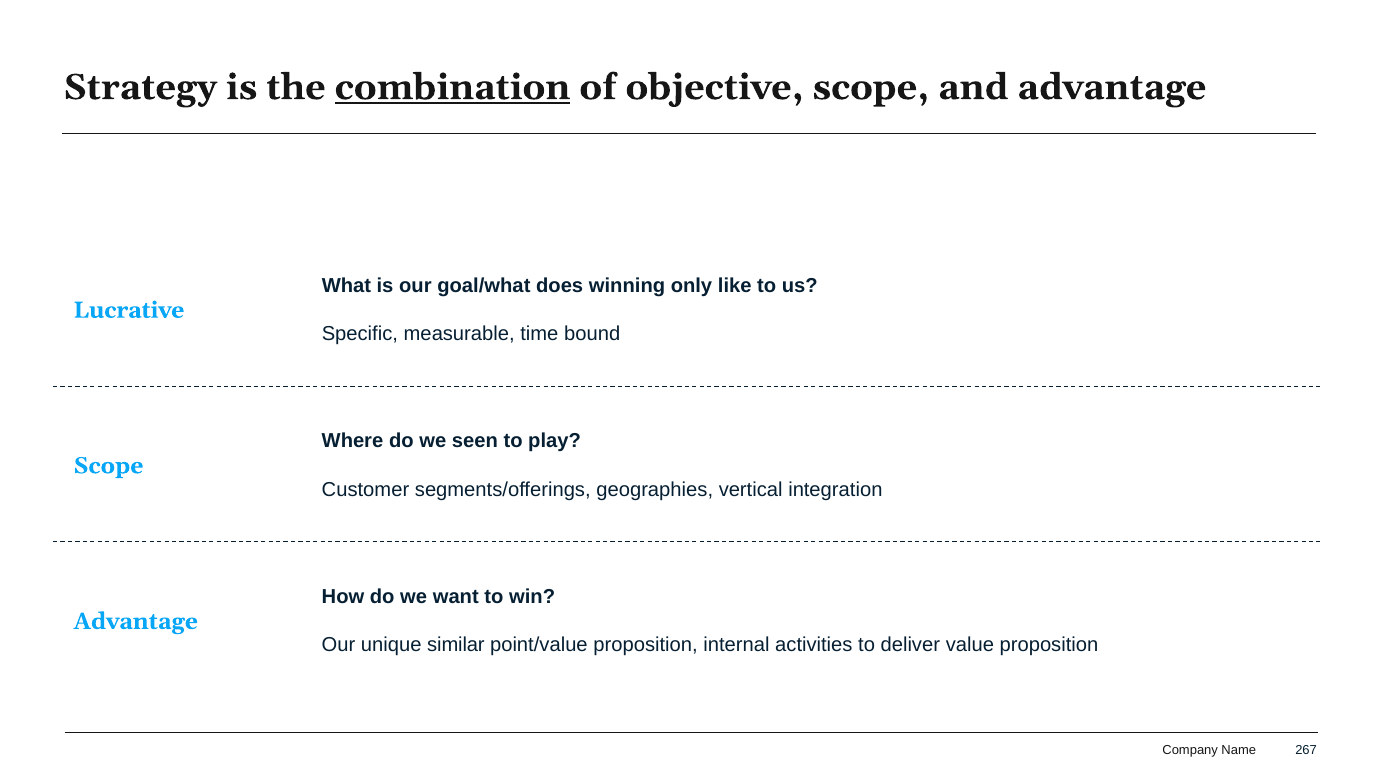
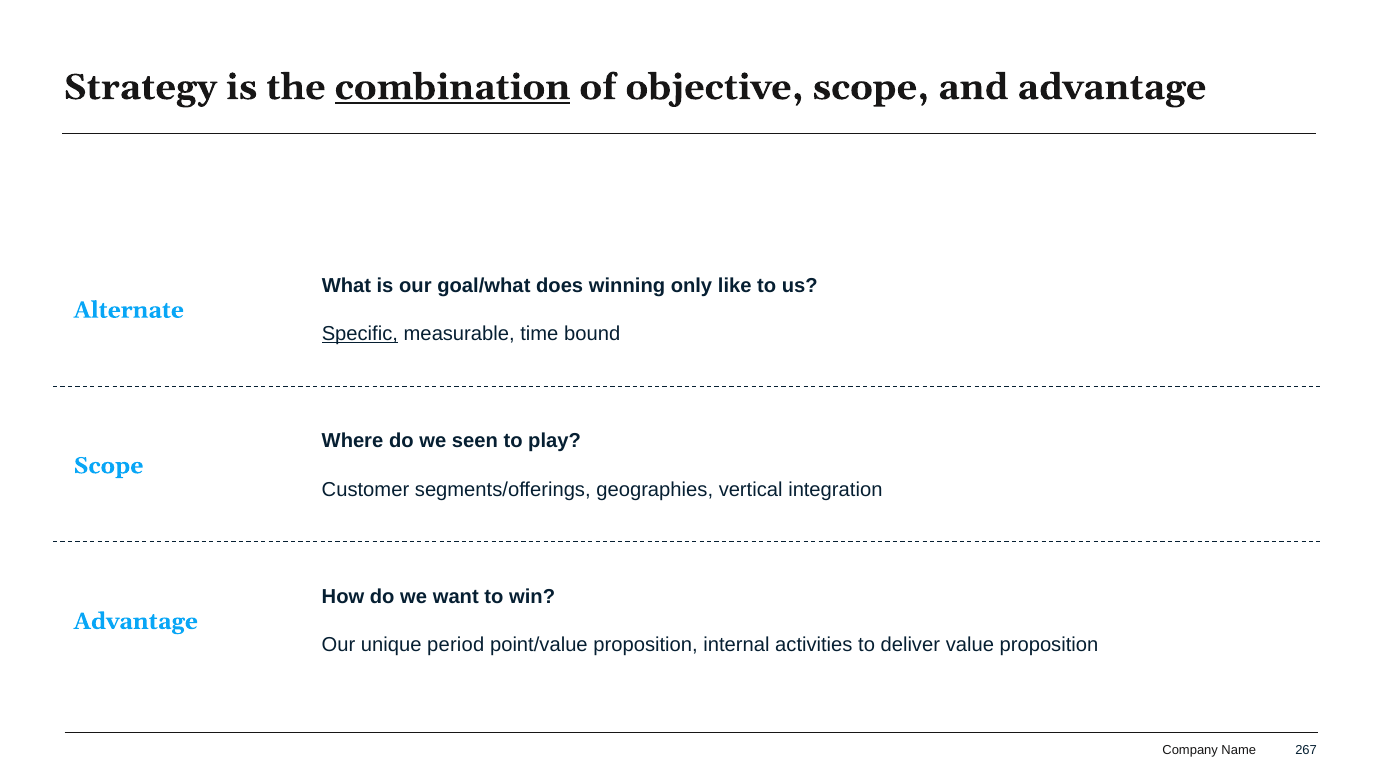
Lucrative: Lucrative -> Alternate
Specific underline: none -> present
similar: similar -> period
